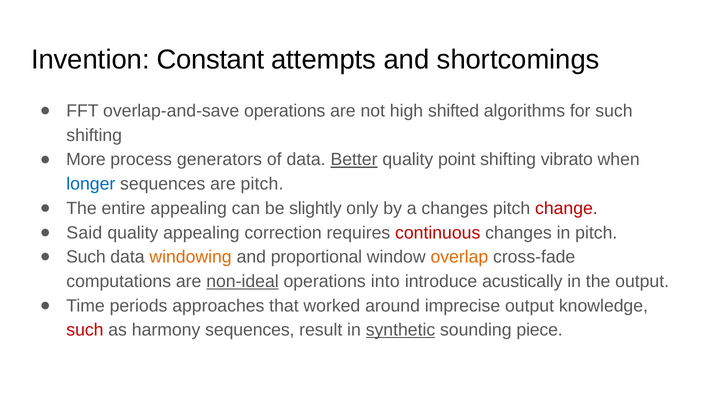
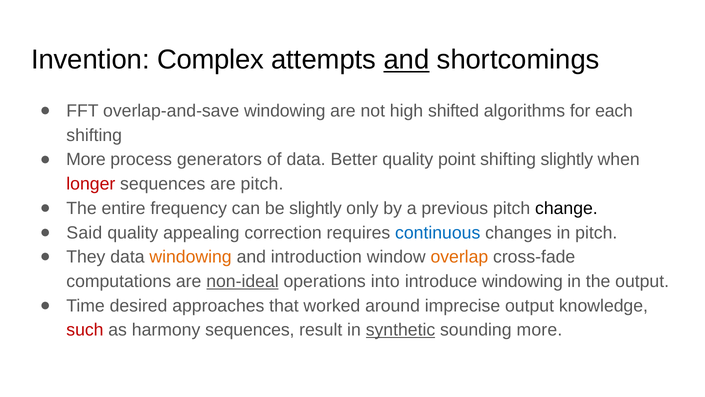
Constant: Constant -> Complex
and at (406, 60) underline: none -> present
overlap-and-save operations: operations -> windowing
for such: such -> each
Better underline: present -> none
shifting vibrato: vibrato -> slightly
longer colour: blue -> red
entire appealing: appealing -> frequency
a changes: changes -> previous
change colour: red -> black
continuous colour: red -> blue
Such at (86, 257): Such -> They
proportional: proportional -> introduction
introduce acustically: acustically -> windowing
periods: periods -> desired
sounding piece: piece -> more
